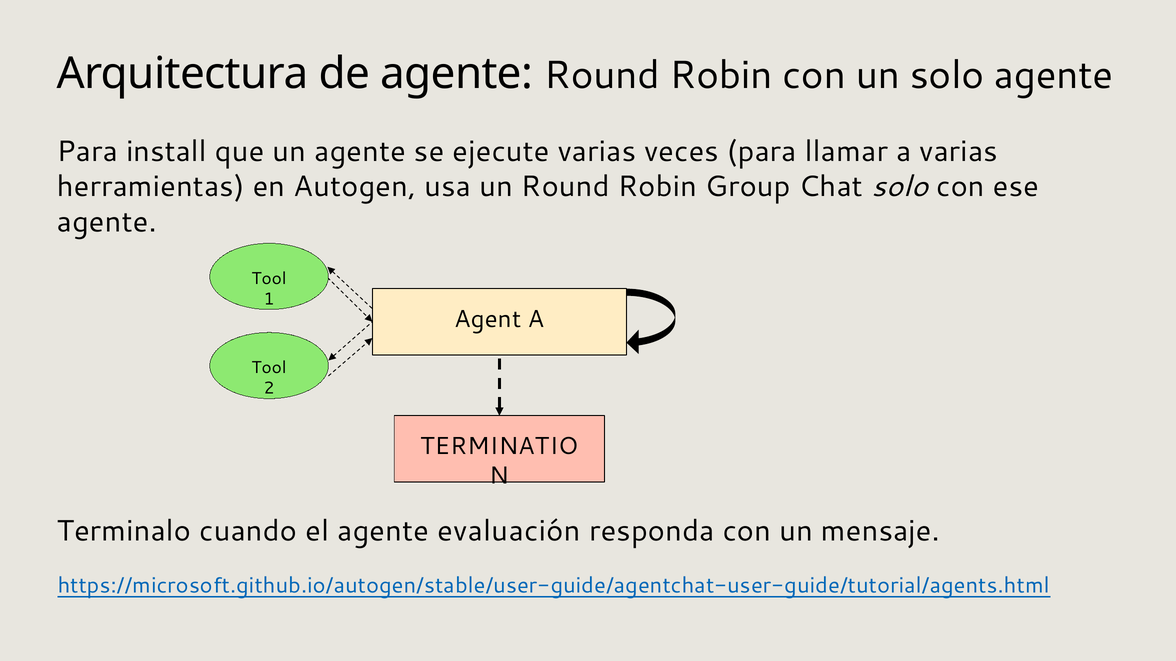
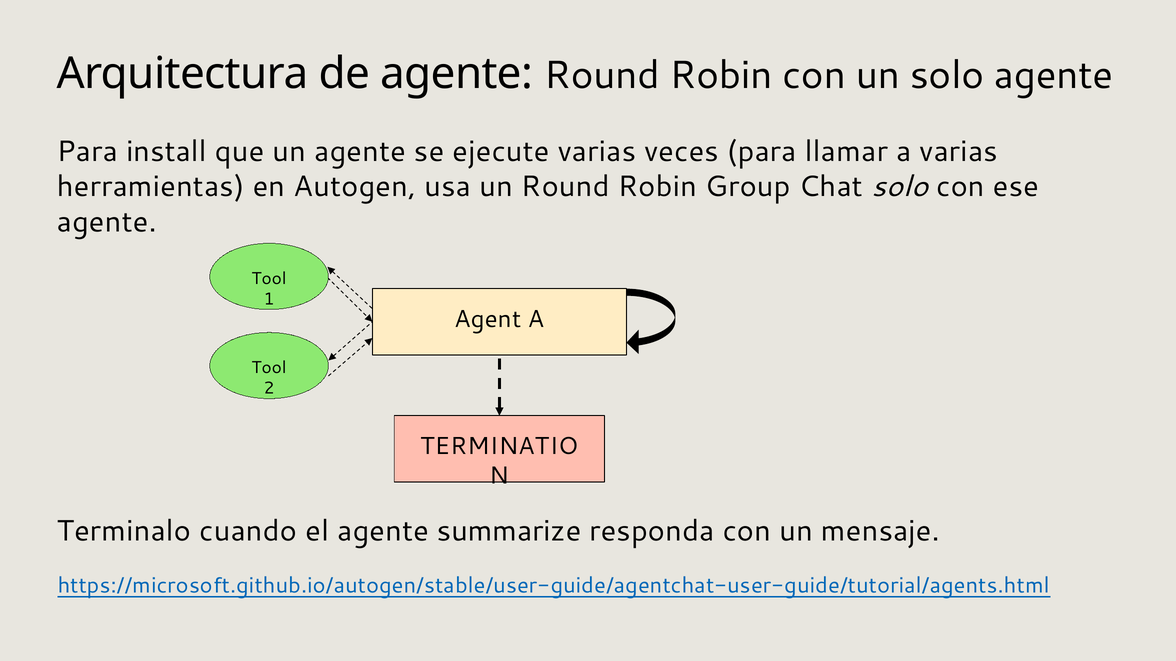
evaluación: evaluación -> summarize
